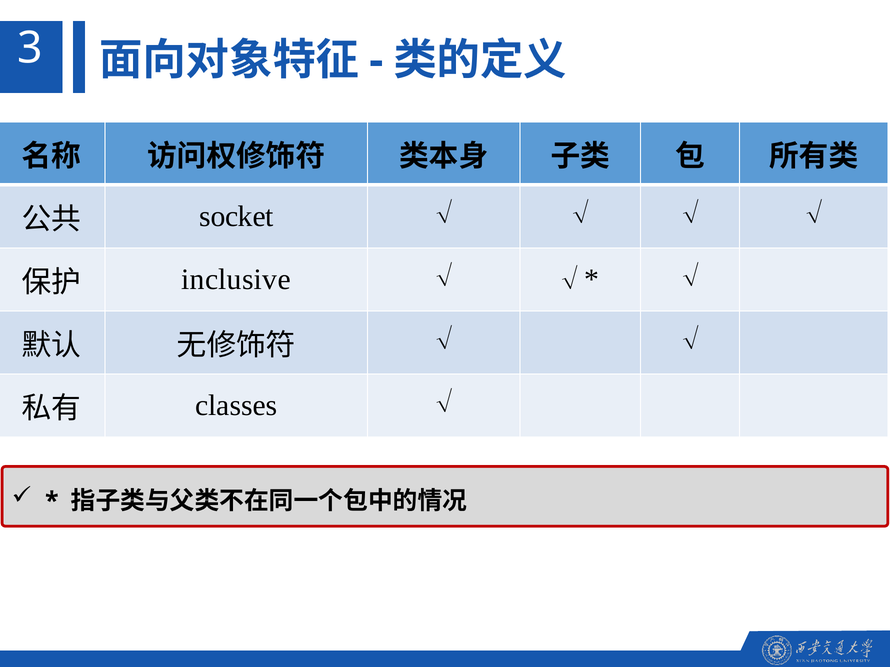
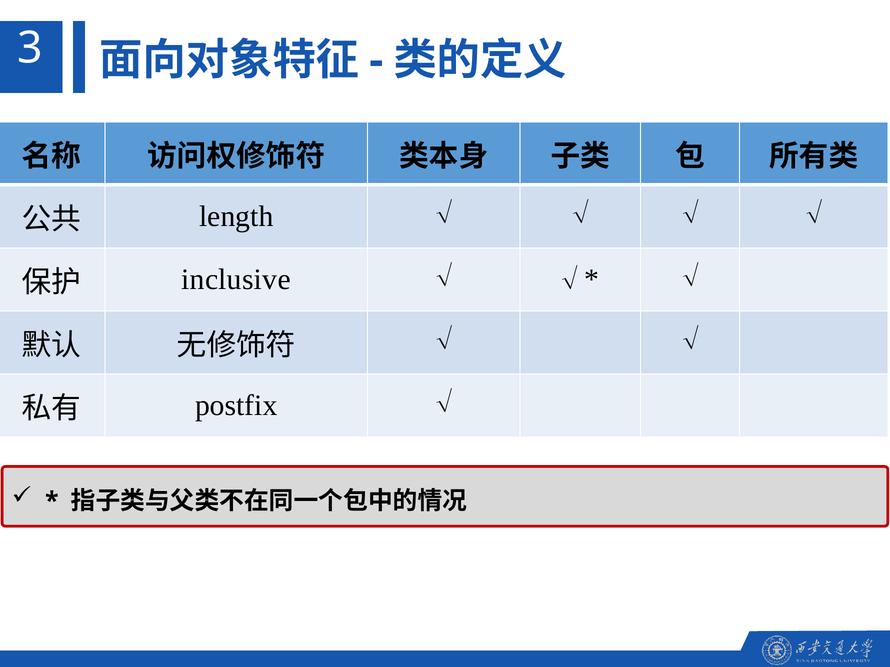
socket: socket -> length
classes: classes -> postfix
